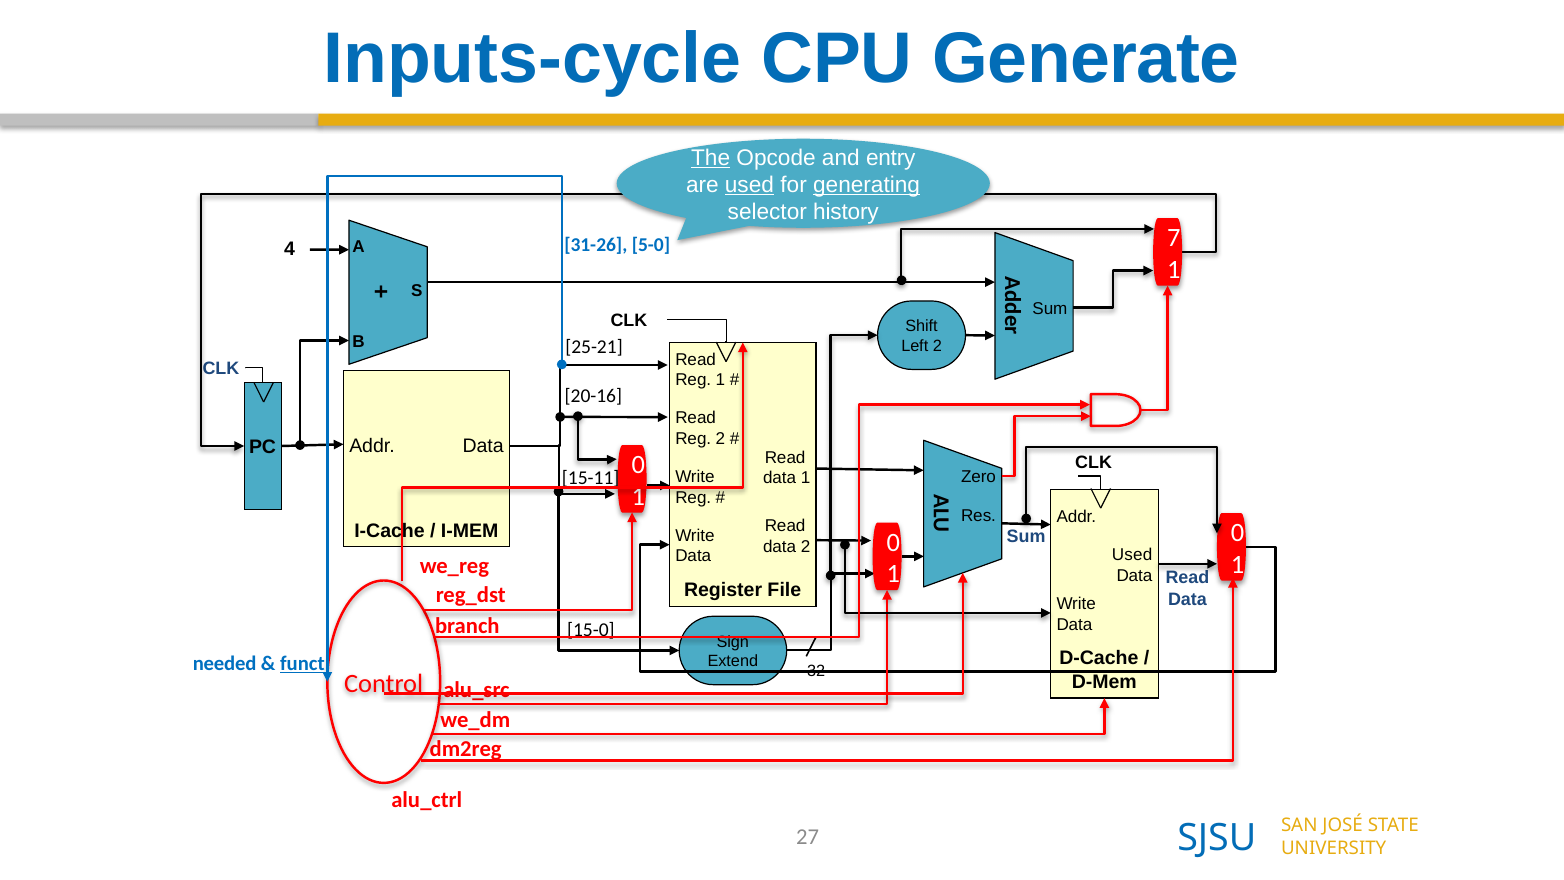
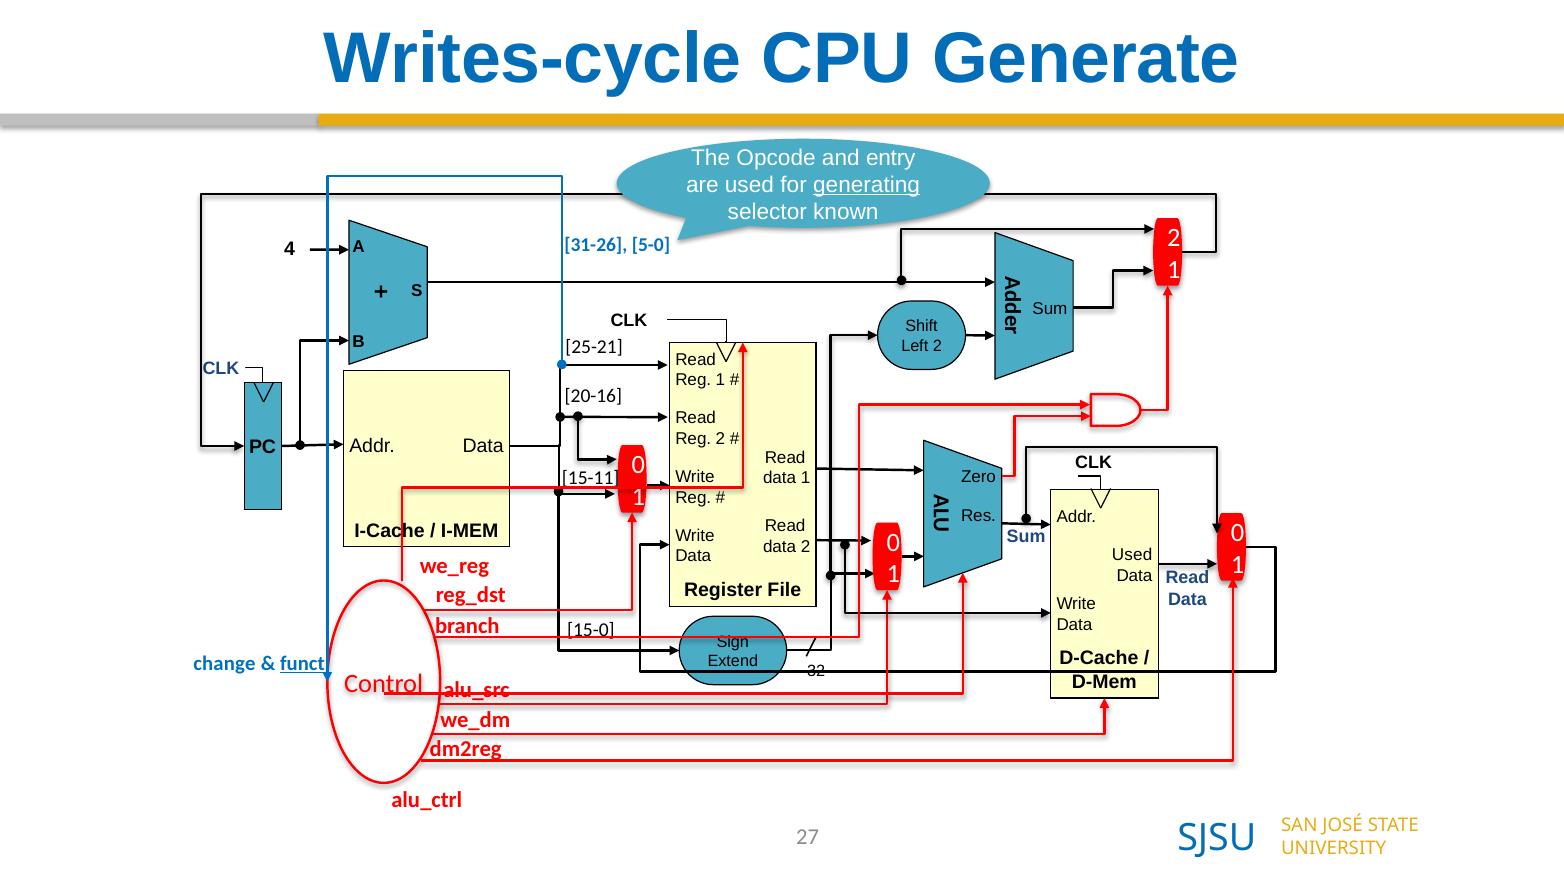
Inputs-cycle: Inputs-cycle -> Writes-cycle
The underline: present -> none
used at (749, 185) underline: present -> none
history: history -> known
4 7: 7 -> 2
needed: needed -> change
